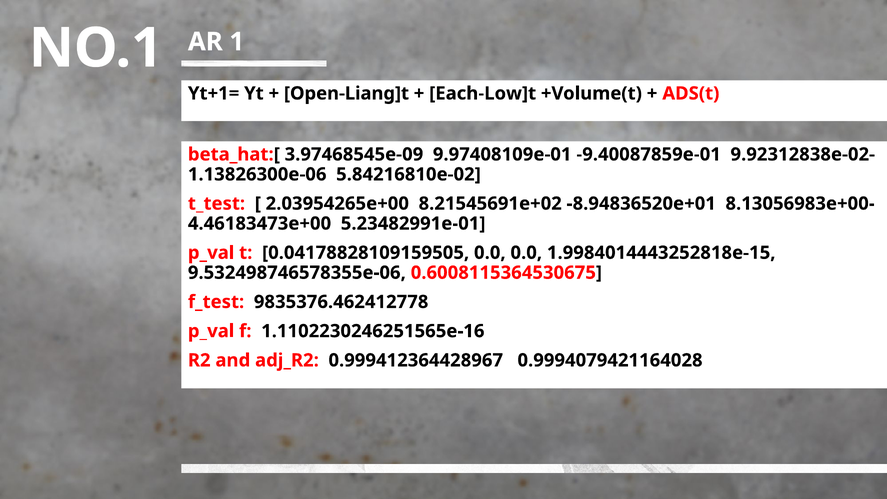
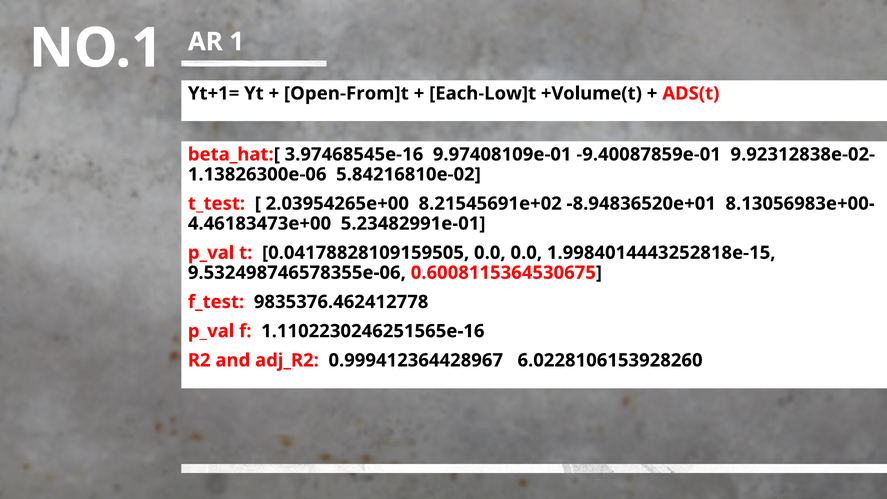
Open-Liang]t: Open-Liang]t -> Open-From]t
3.97468545e-09: 3.97468545e-09 -> 3.97468545e-16
0.9994079421164028: 0.9994079421164028 -> 6.0228106153928260
